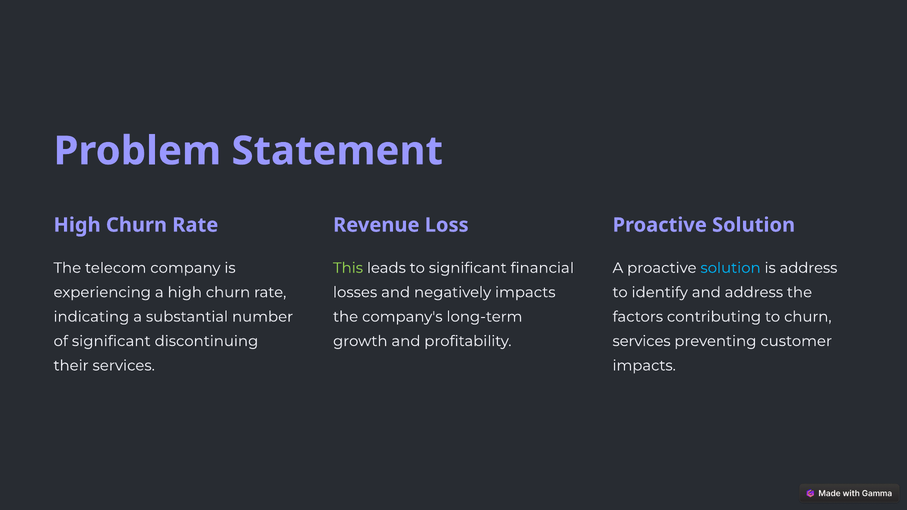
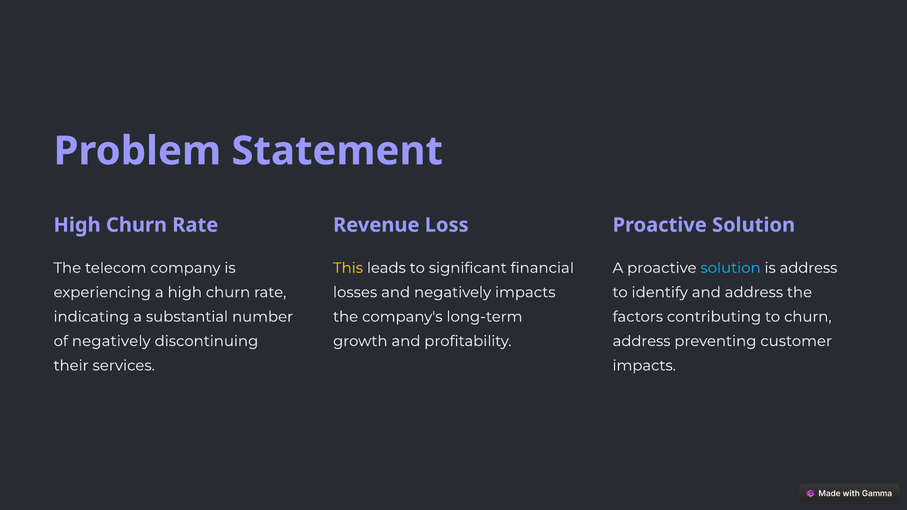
This colour: light green -> yellow
of significant: significant -> negatively
services at (642, 341): services -> address
